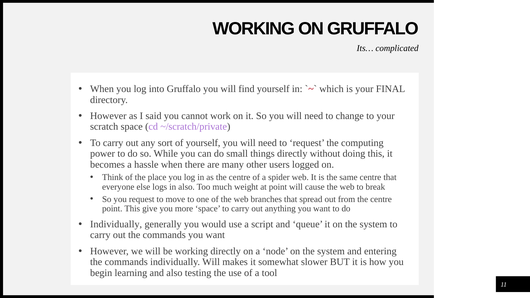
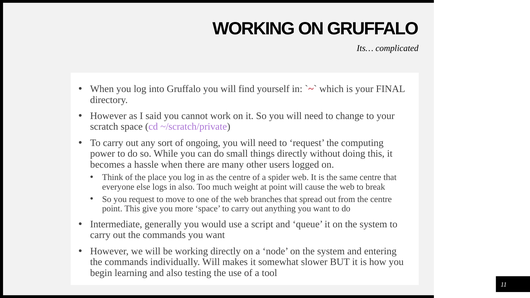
of yourself: yourself -> ongoing
Individually at (116, 224): Individually -> Intermediate
